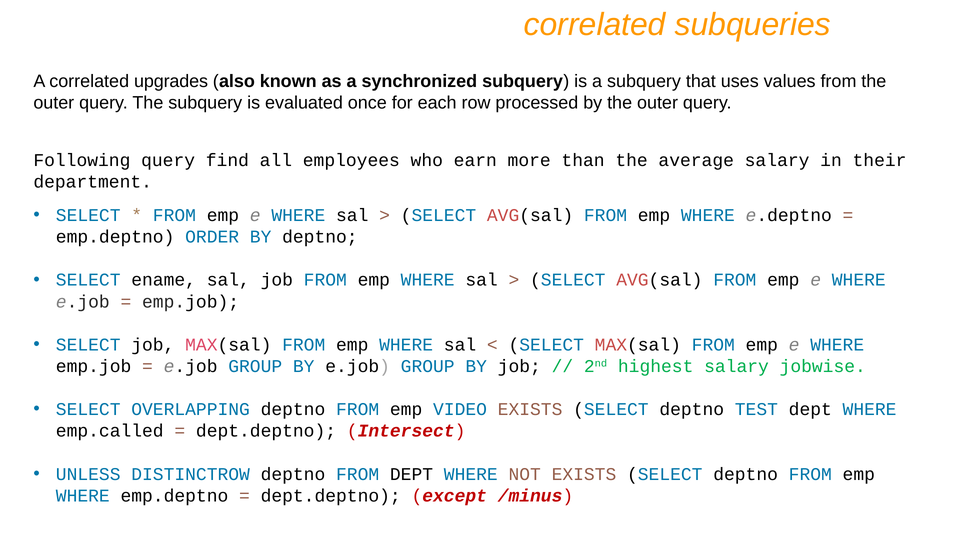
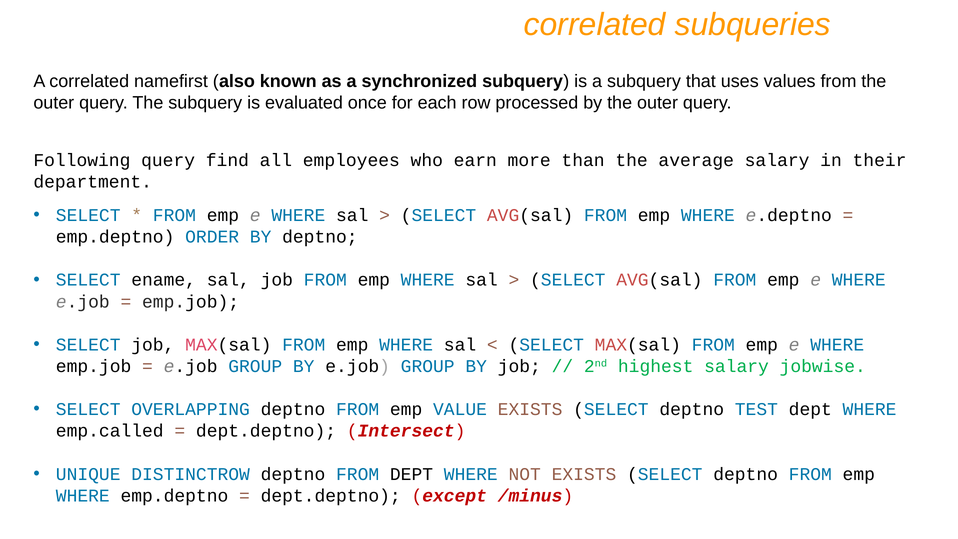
upgrades: upgrades -> namefirst
VIDEO: VIDEO -> VALUE
UNLESS: UNLESS -> UNIQUE
